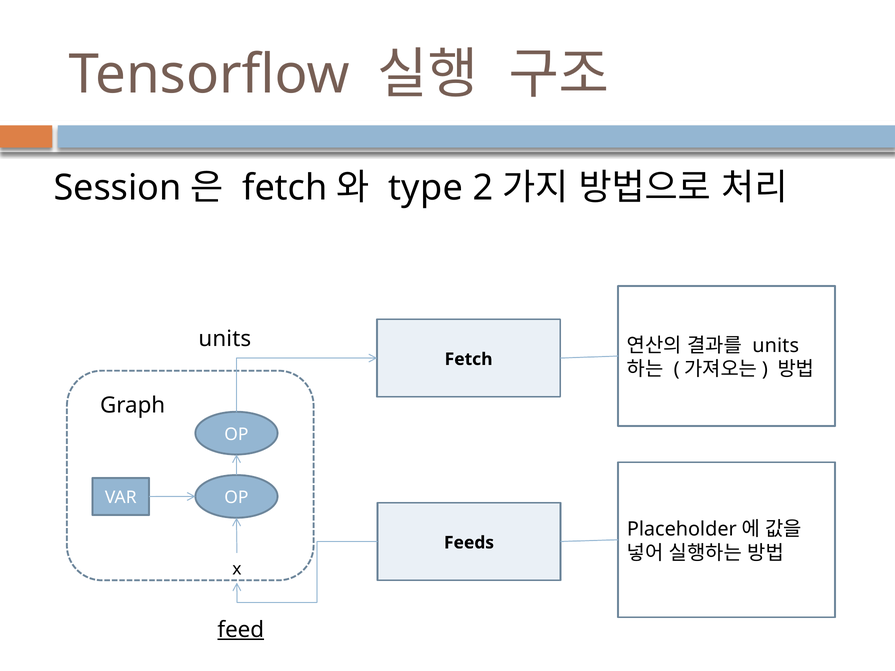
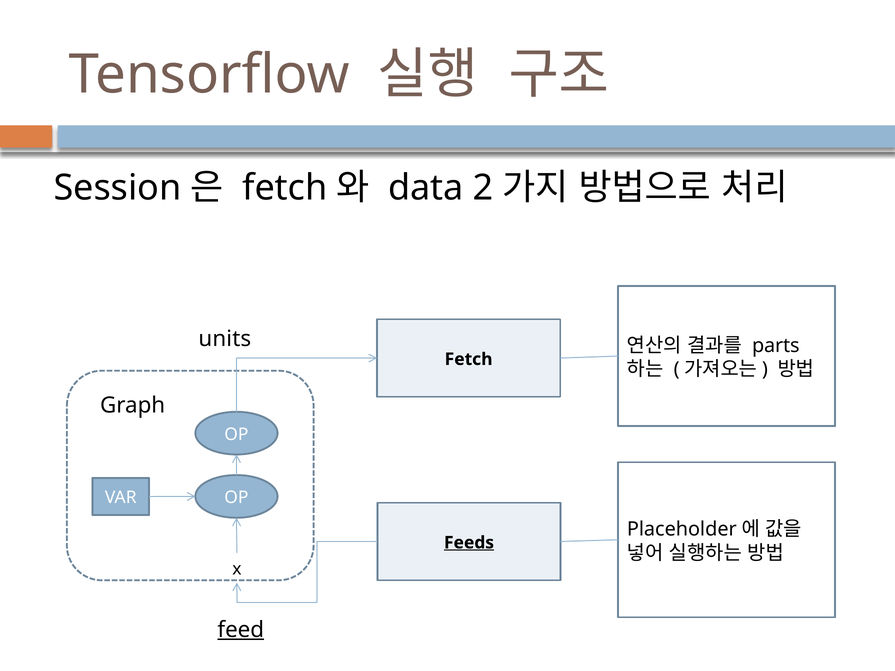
type: type -> data
units at (776, 346): units -> parts
Feeds underline: none -> present
